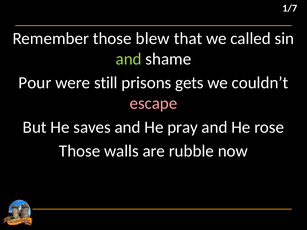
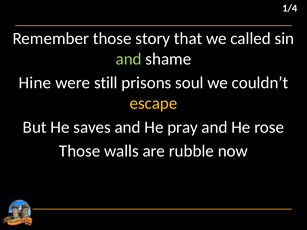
1/7: 1/7 -> 1/4
blew: blew -> story
Pour: Pour -> Hine
gets: gets -> soul
escape colour: pink -> yellow
